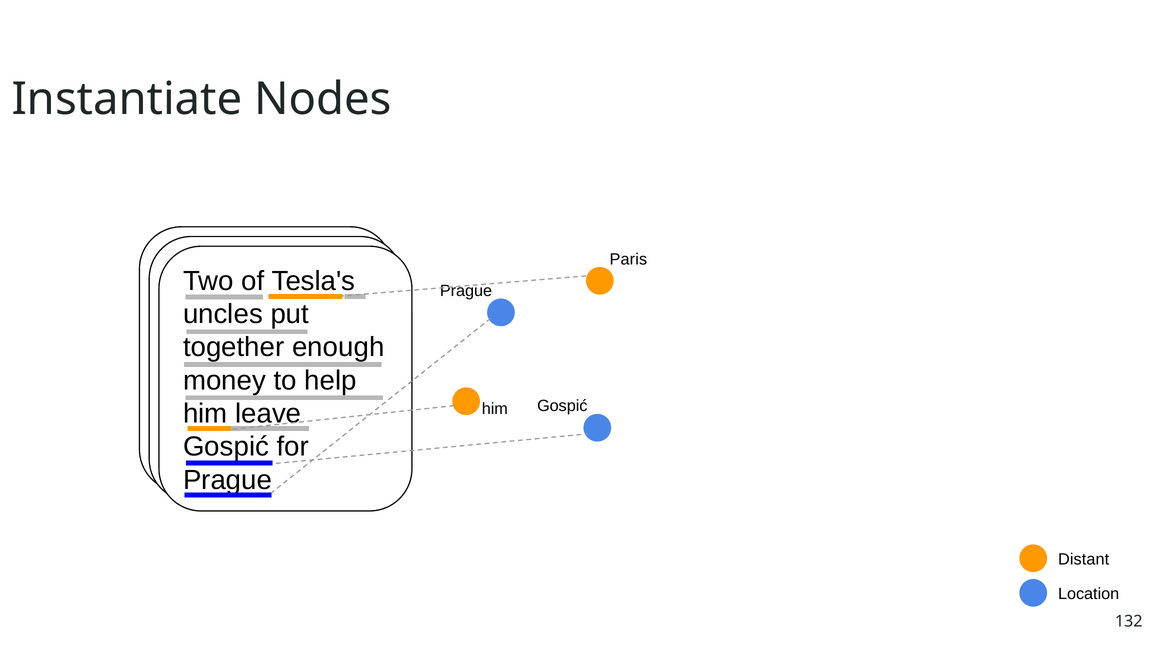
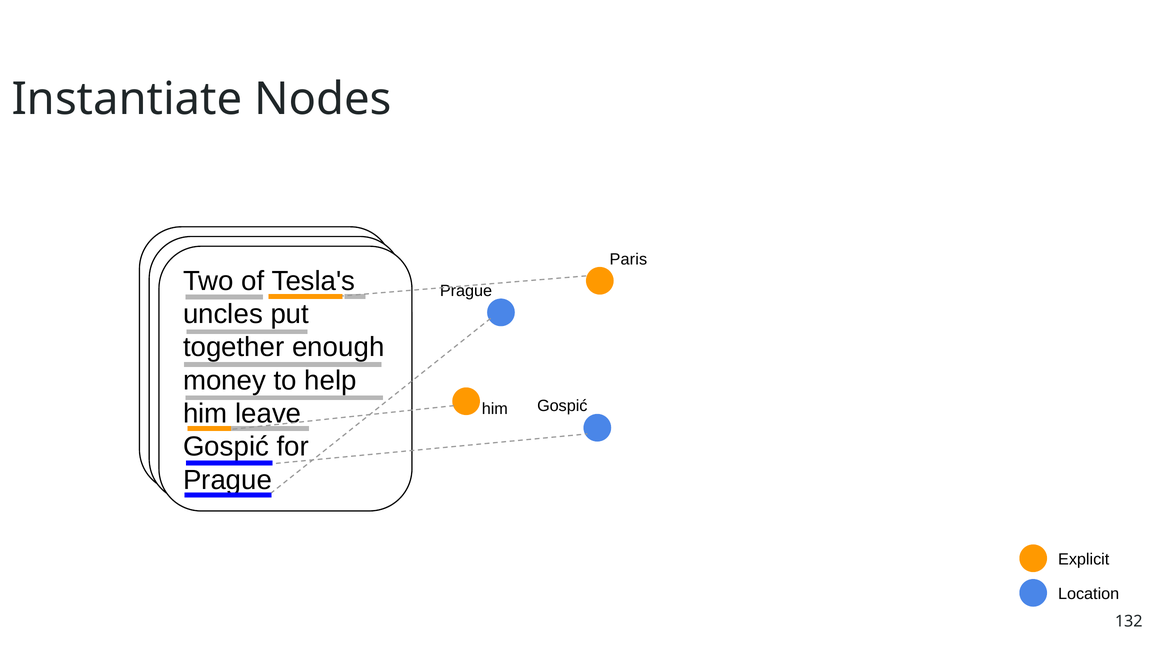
Distant: Distant -> Explicit
